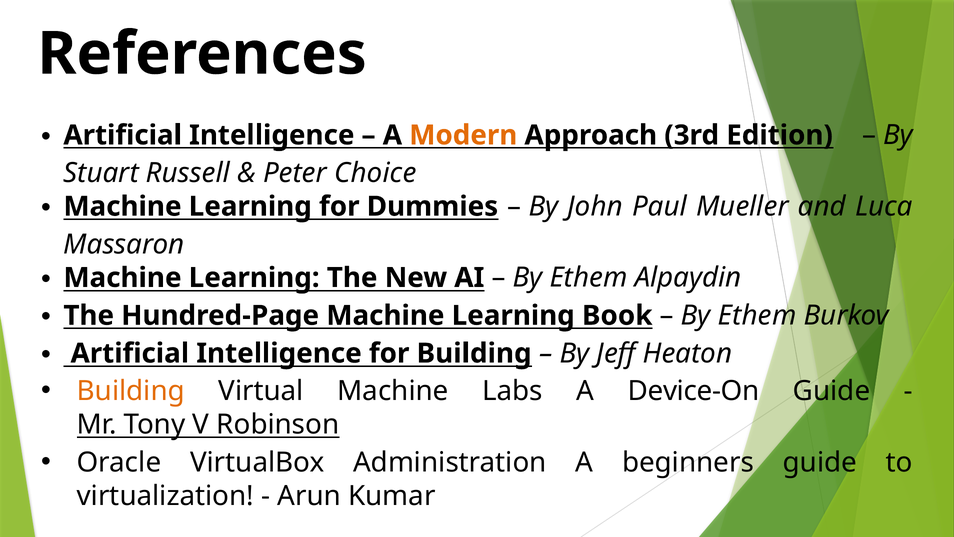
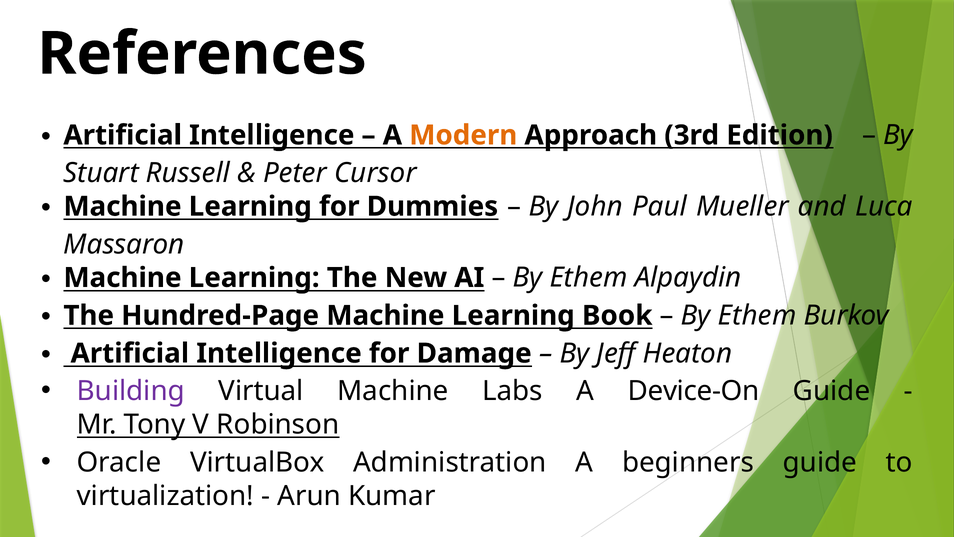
Choice: Choice -> Cursor
for Building: Building -> Damage
Building at (131, 391) colour: orange -> purple
